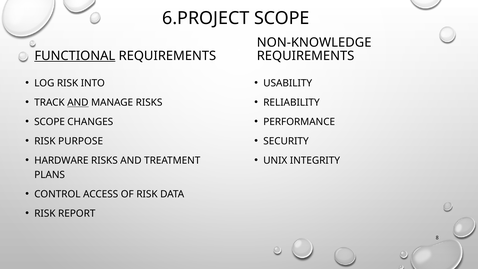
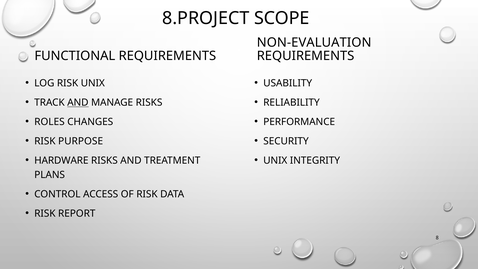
6.PROJECT: 6.PROJECT -> 8.PROJECT
NON-KNOWLEDGE: NON-KNOWLEDGE -> NON-EVALUATION
FUNCTIONAL underline: present -> none
RISK INTO: INTO -> UNIX
SCOPE at (50, 122): SCOPE -> ROLES
